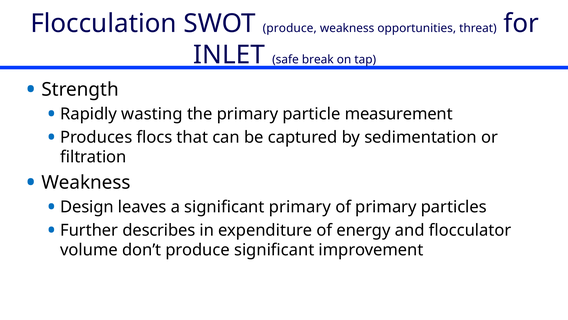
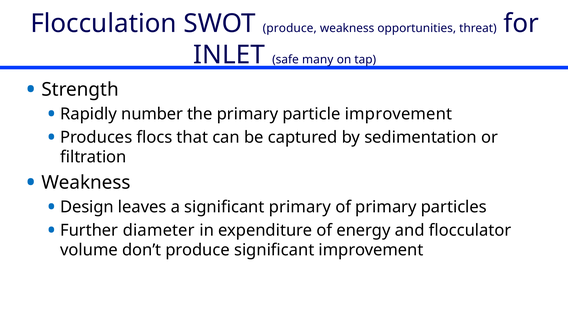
break: break -> many
wasting: wasting -> number
particle measurement: measurement -> improvement
describes: describes -> diameter
